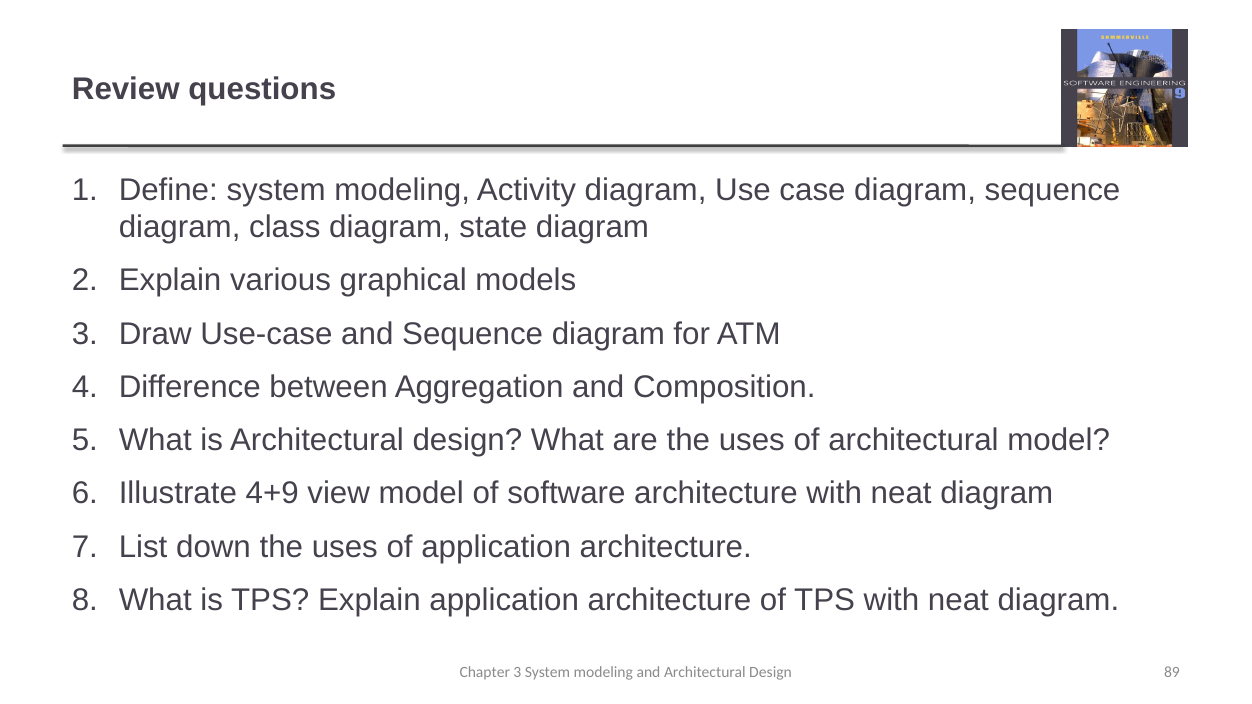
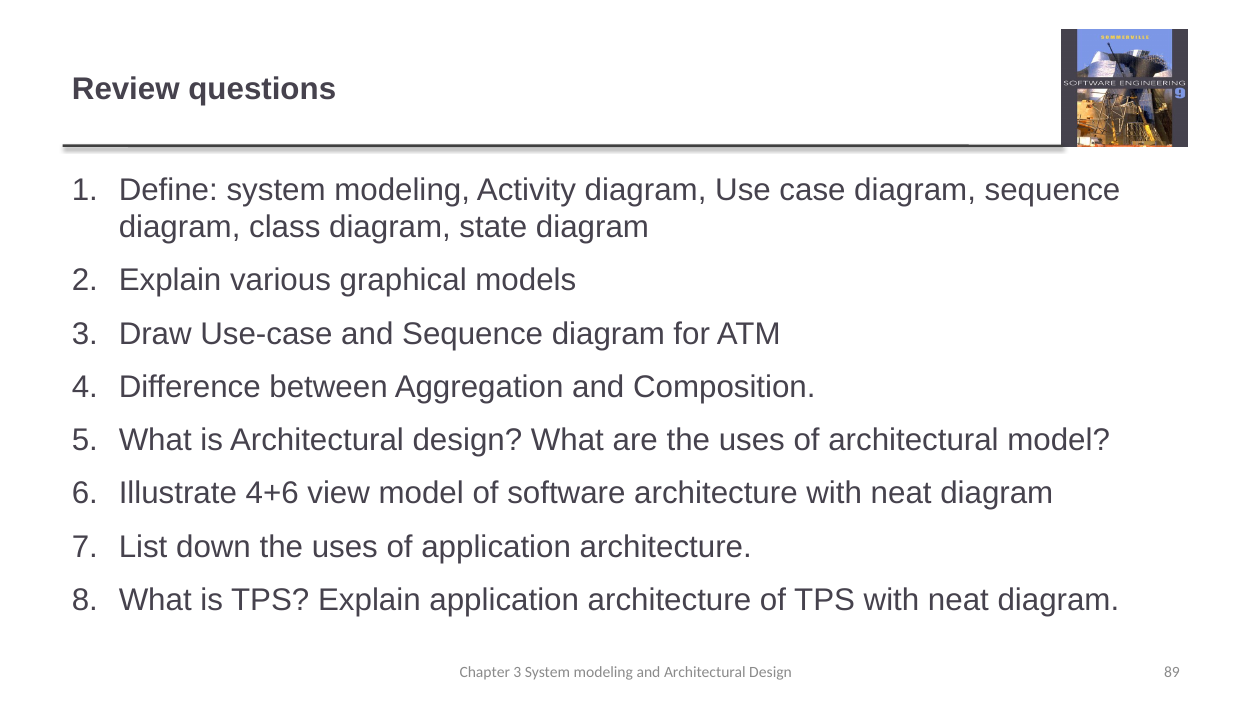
4+9: 4+9 -> 4+6
